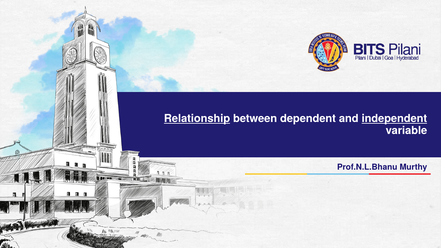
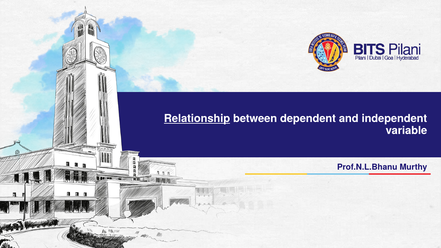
independent underline: present -> none
